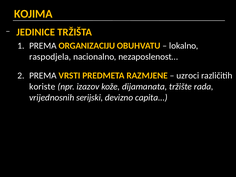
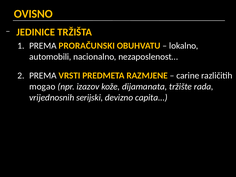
KOJIMA: KOJIMA -> OVISNO
ORGANIZACIJU: ORGANIZACIJU -> PRORAČUNSKI
raspodjela: raspodjela -> automobili
uzroci: uzroci -> carine
koriste: koriste -> mogao
